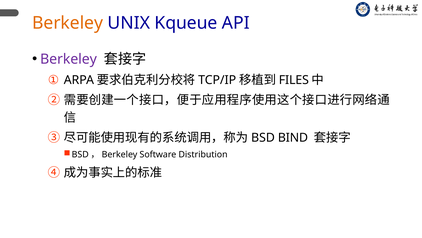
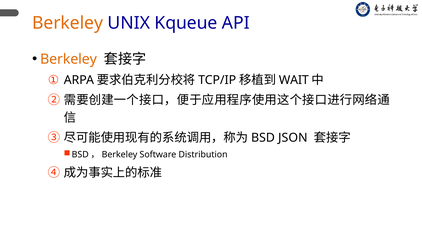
Berkeley at (68, 59) colour: purple -> orange
FILES: FILES -> WAIT
BIND: BIND -> JSON
